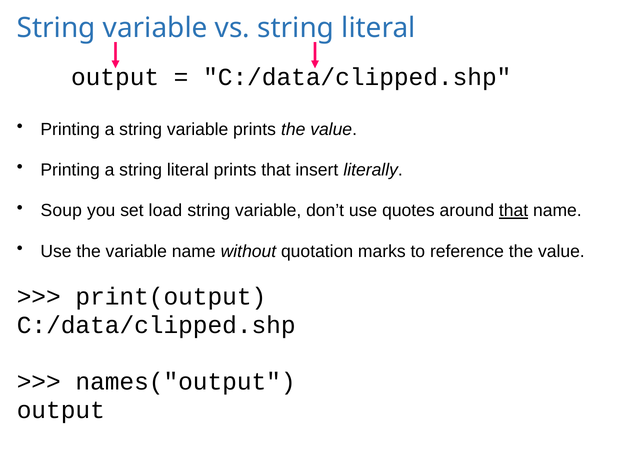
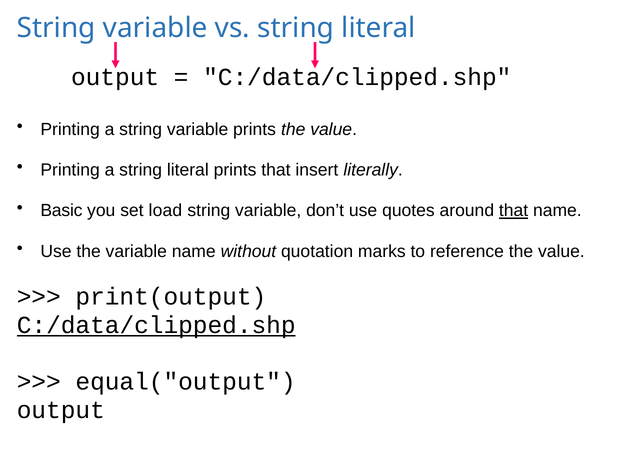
Soup: Soup -> Basic
C:/data/clipped.shp at (156, 325) underline: none -> present
names("output: names("output -> equal("output
